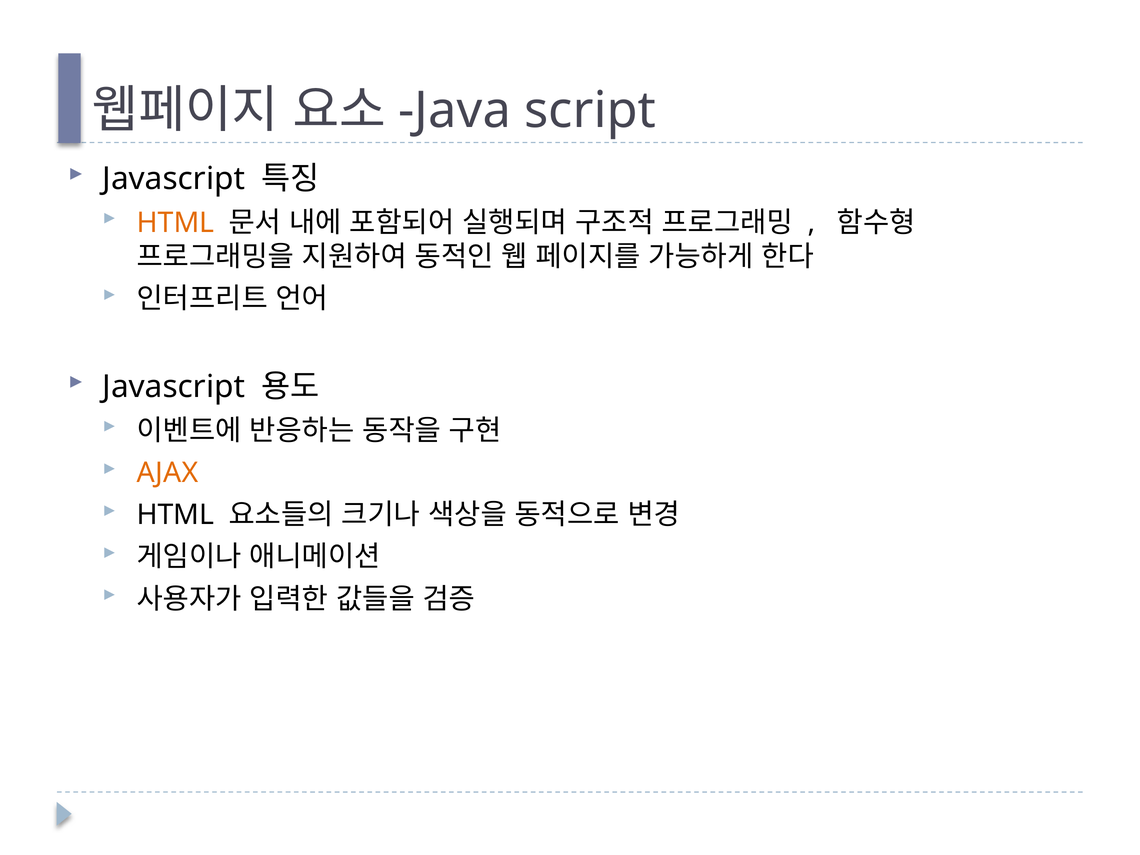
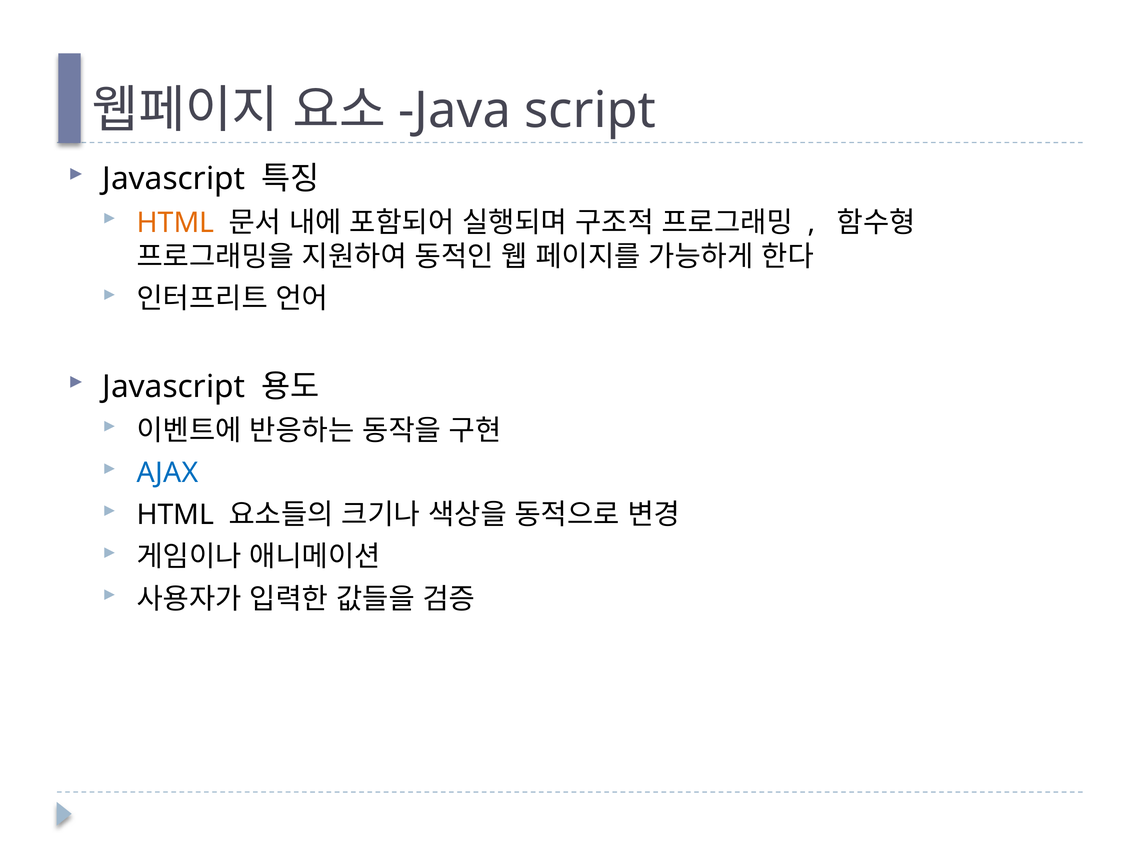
AJAX colour: orange -> blue
